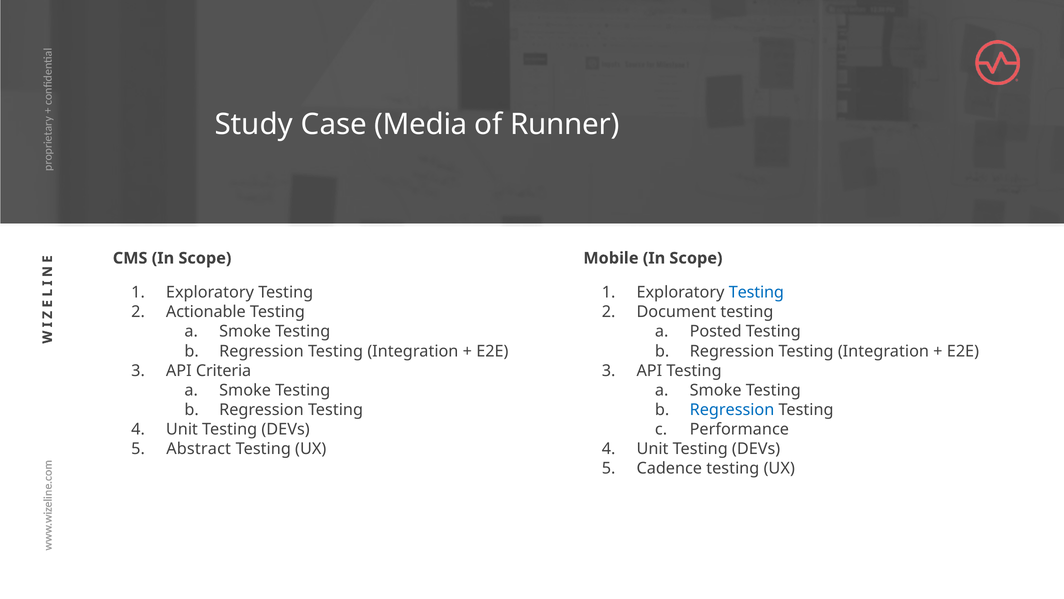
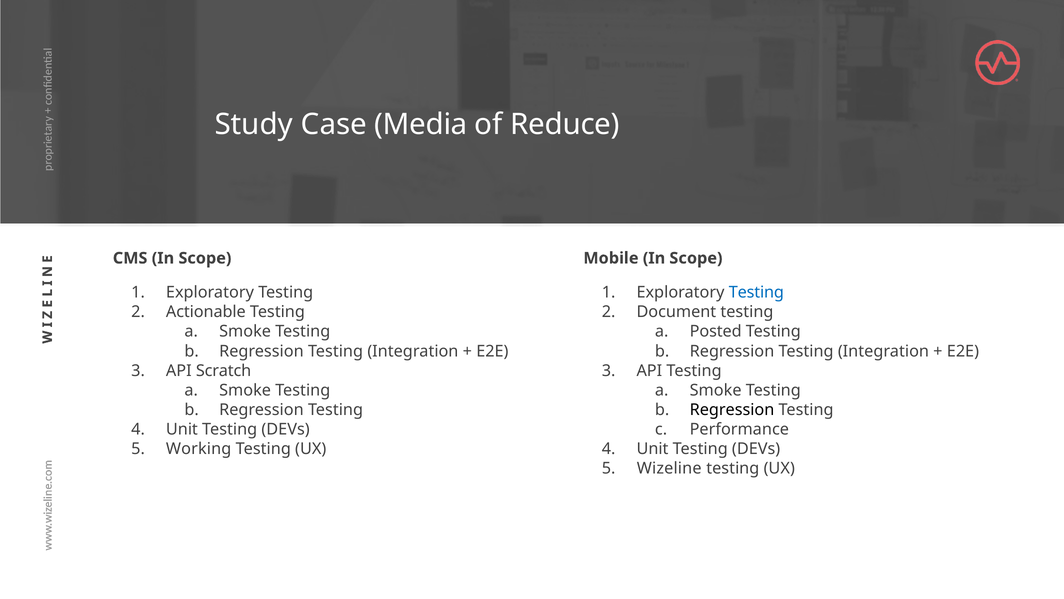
Runner: Runner -> Reduce
Criteria: Criteria -> Scratch
Regression at (732, 409) colour: blue -> black
Abstract: Abstract -> Working
Cadence: Cadence -> Wizeline
